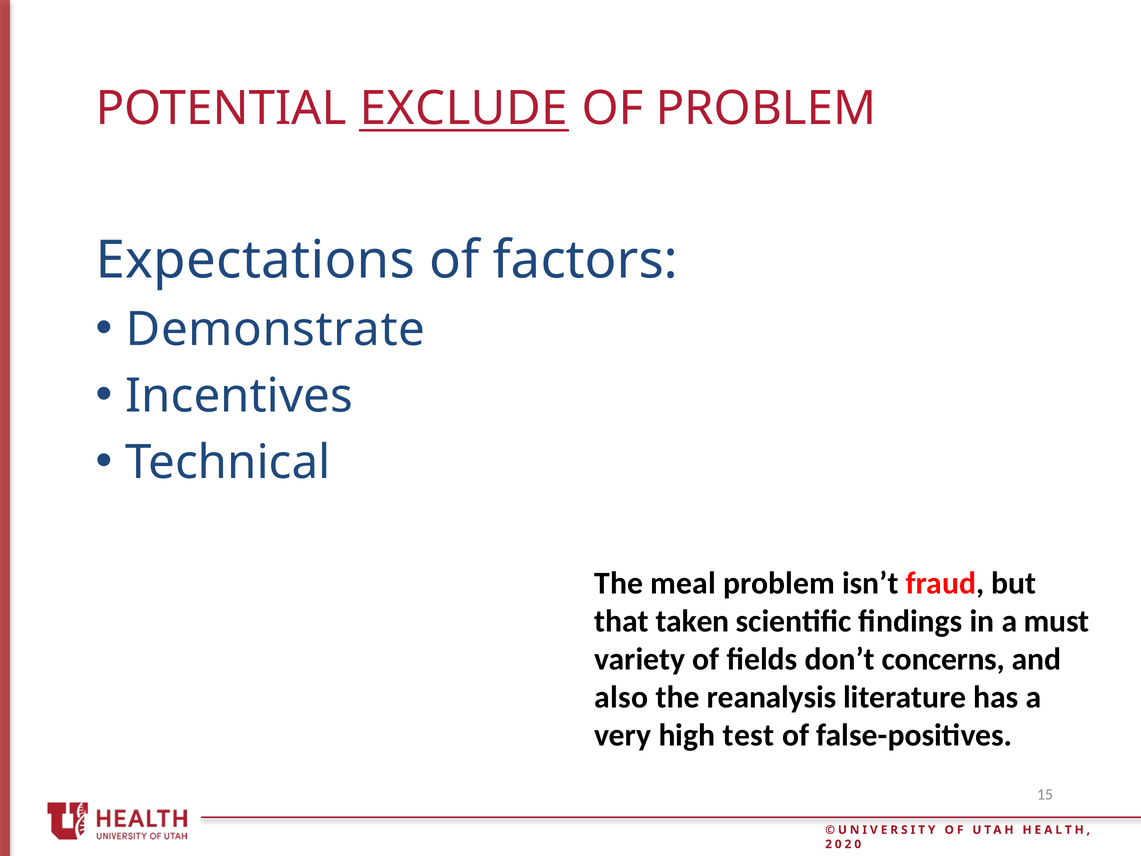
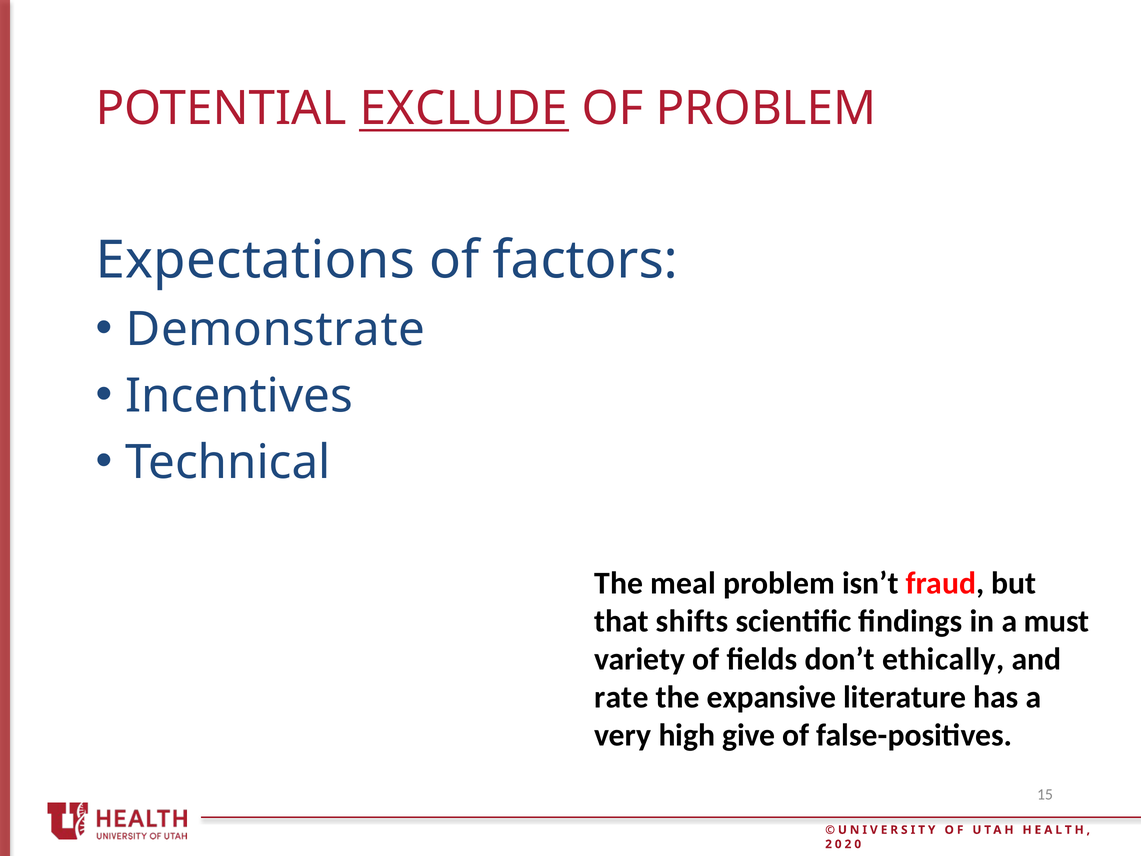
taken: taken -> shifts
concerns: concerns -> ethically
also: also -> rate
reanalysis: reanalysis -> expansive
test: test -> give
